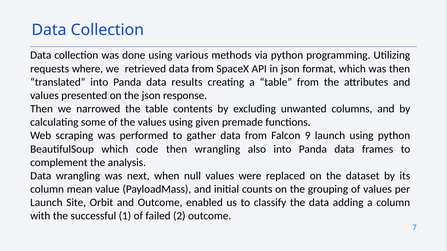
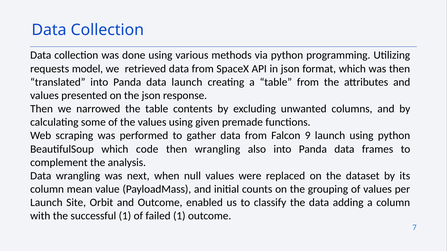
where: where -> model
data results: results -> launch
failed 2: 2 -> 1
